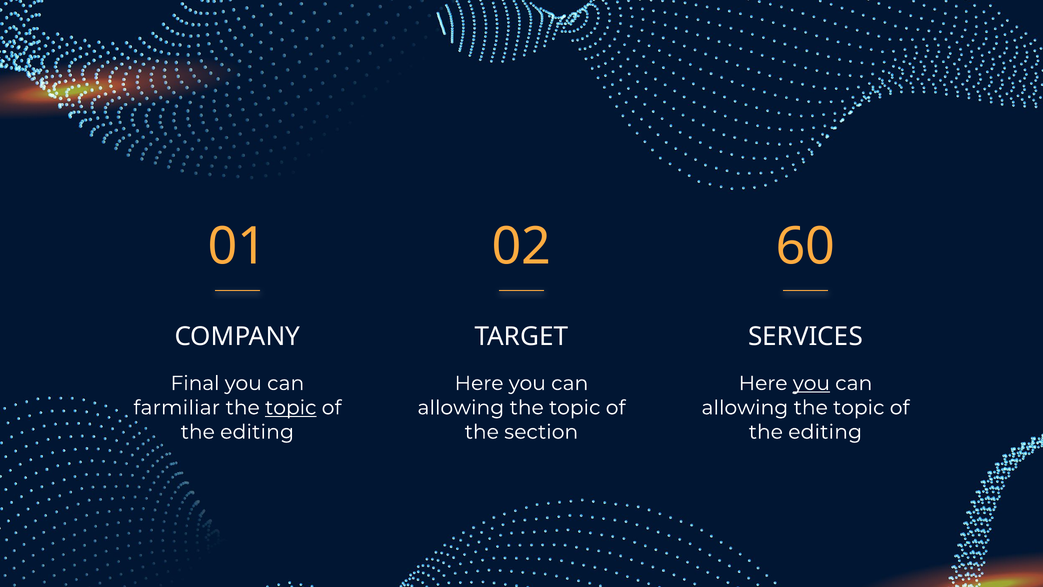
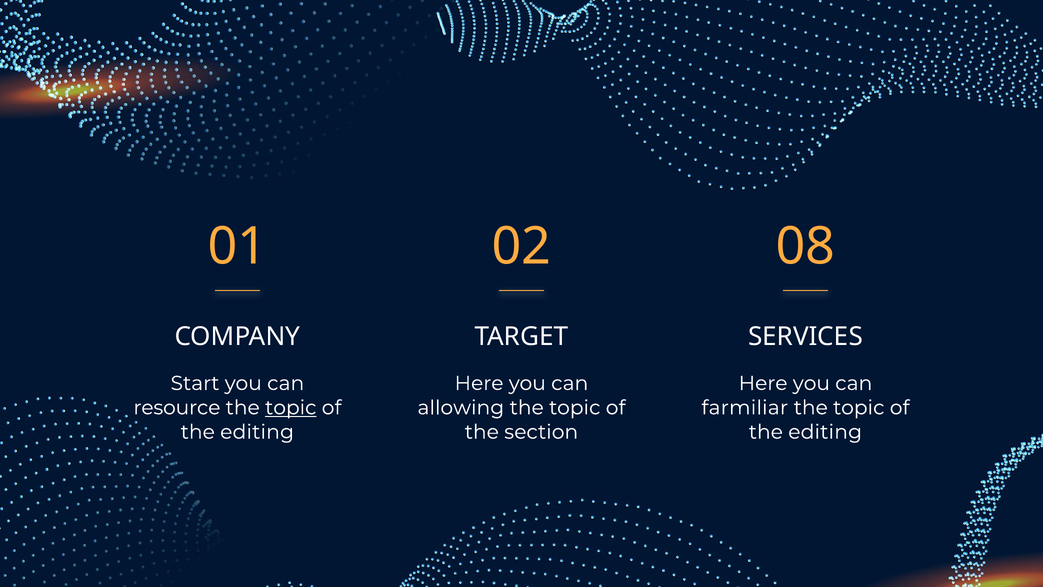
60: 60 -> 08
Final: Final -> Start
you at (811, 383) underline: present -> none
farmiliar: farmiliar -> resource
allowing at (745, 407): allowing -> farmiliar
